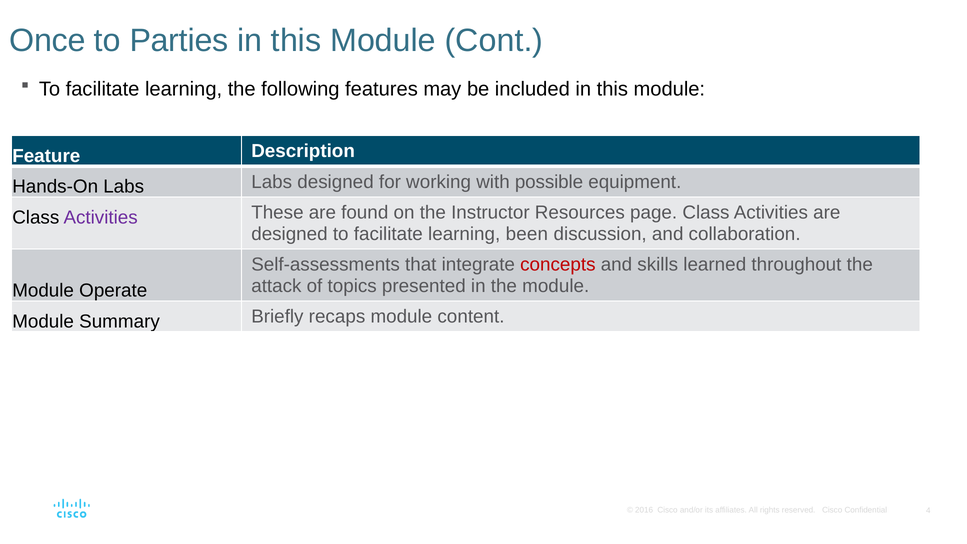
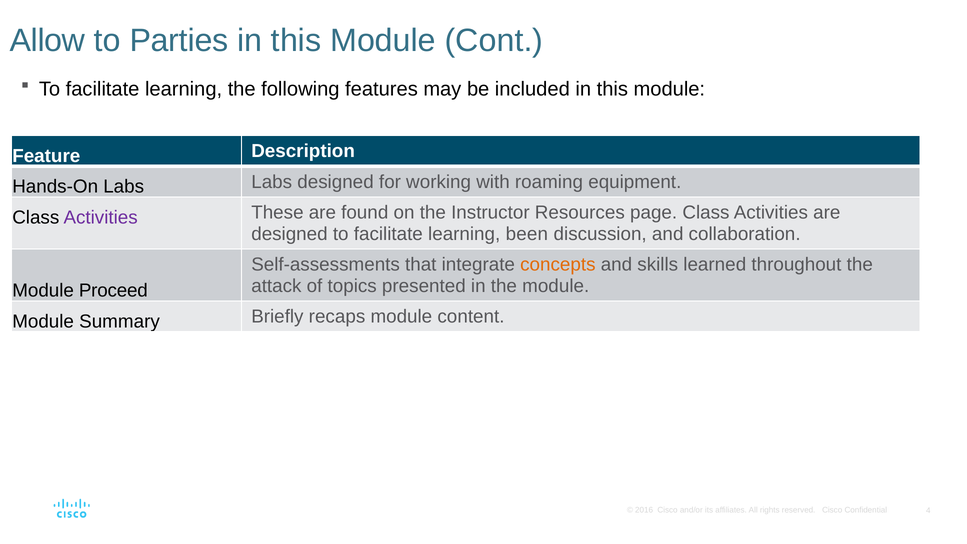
Once: Once -> Allow
possible: possible -> roaming
concepts colour: red -> orange
Operate: Operate -> Proceed
